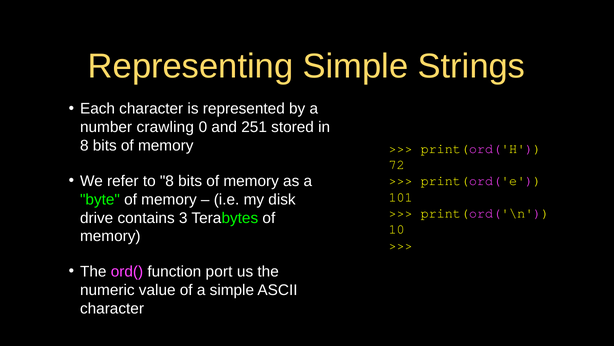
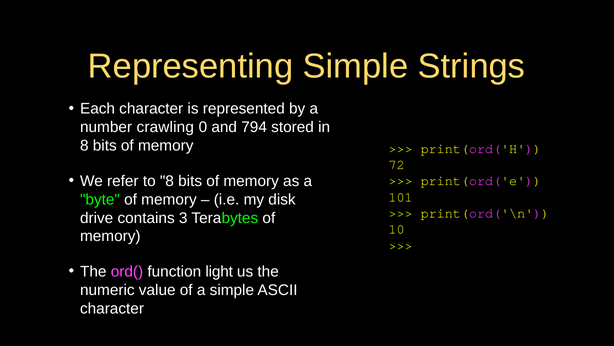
251: 251 -> 794
port: port -> light
